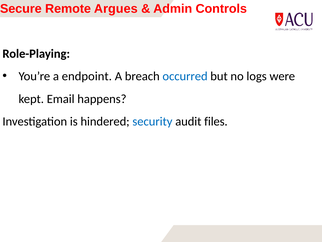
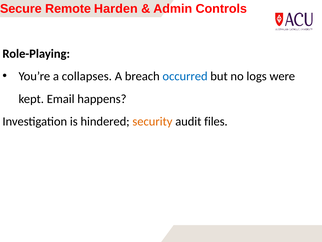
Argues: Argues -> Harden
endpoint: endpoint -> collapses
security colour: blue -> orange
